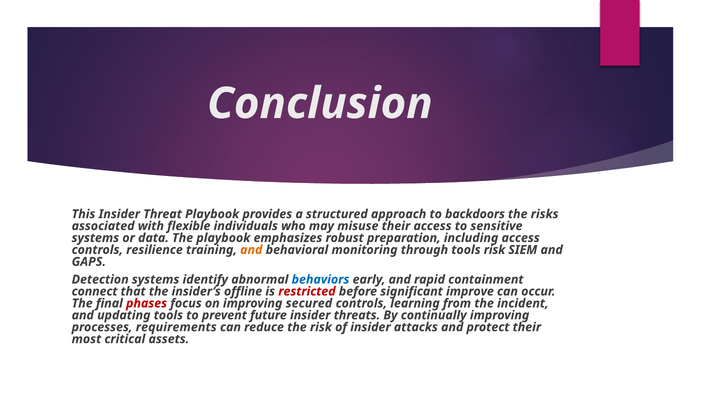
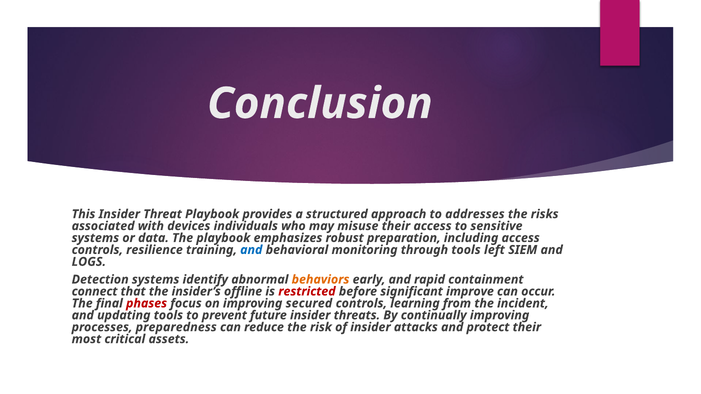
backdoors: backdoors -> addresses
flexible: flexible -> devices
and at (251, 250) colour: orange -> blue
tools risk: risk -> left
GAPS: GAPS -> LOGS
behaviors colour: blue -> orange
requirements: requirements -> preparedness
